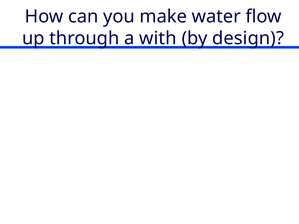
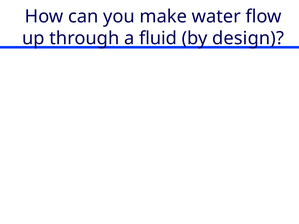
with: with -> fluid
